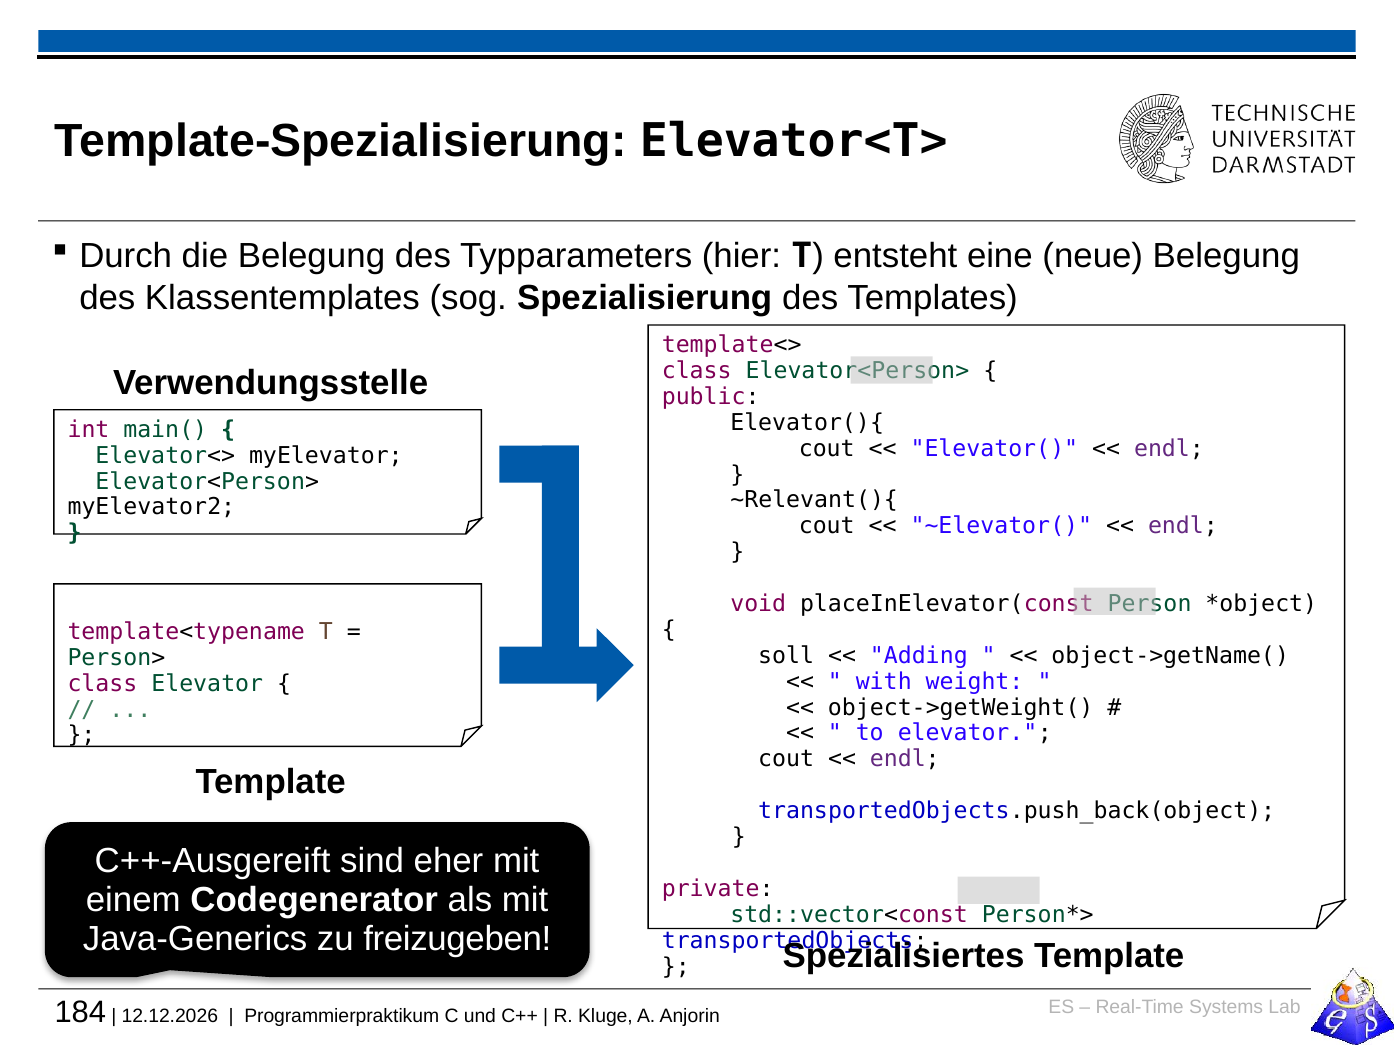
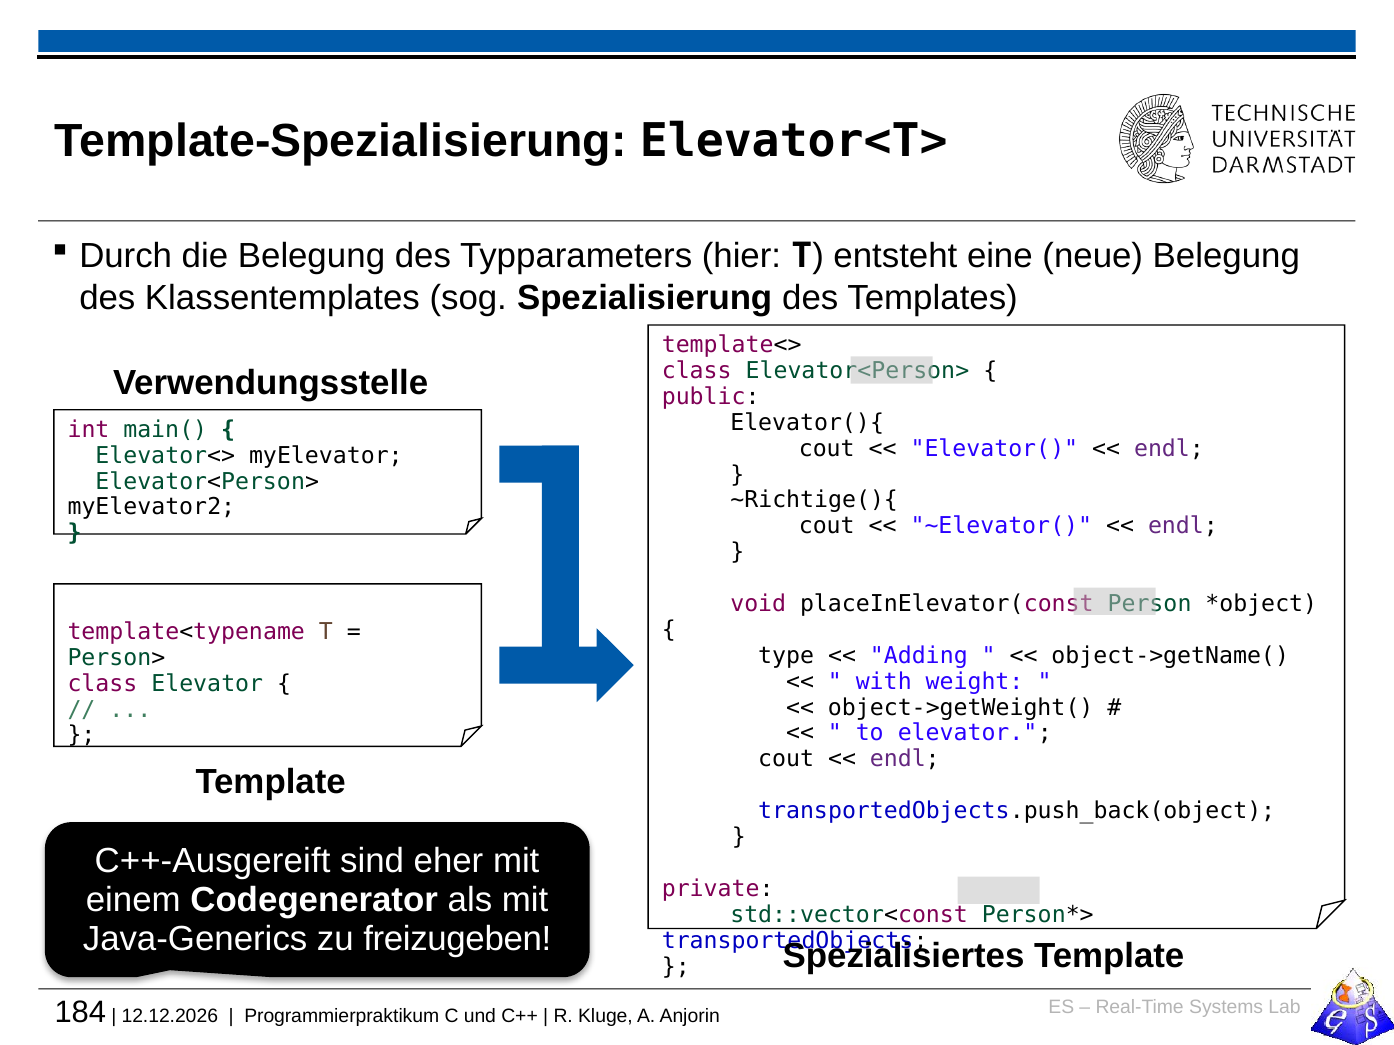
~Relevant(){: ~Relevant(){ -> ~Richtige(){
soll: soll -> type
